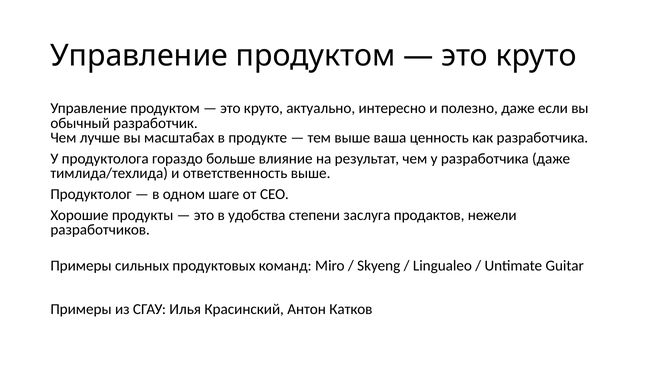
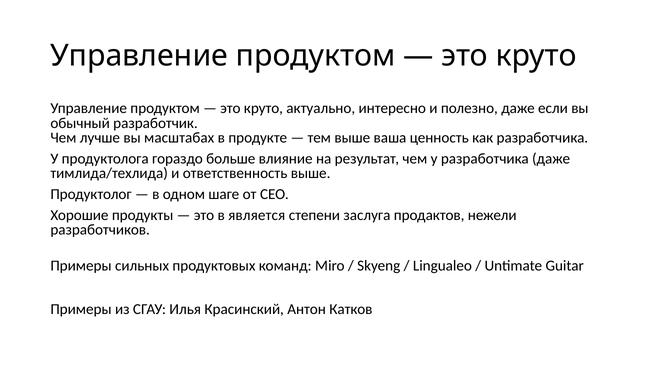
удобства: удобства -> является
